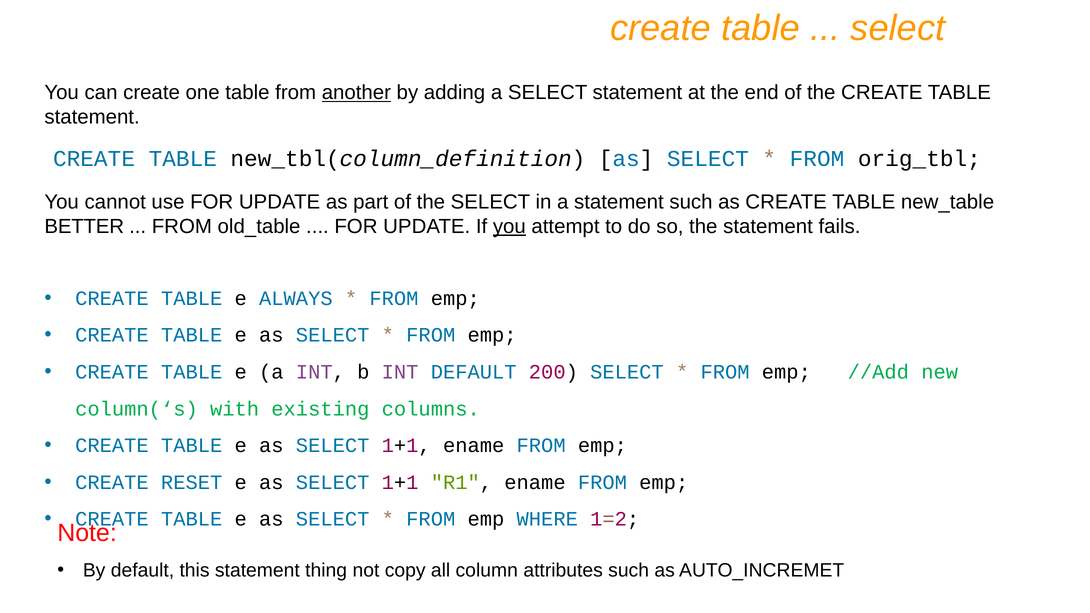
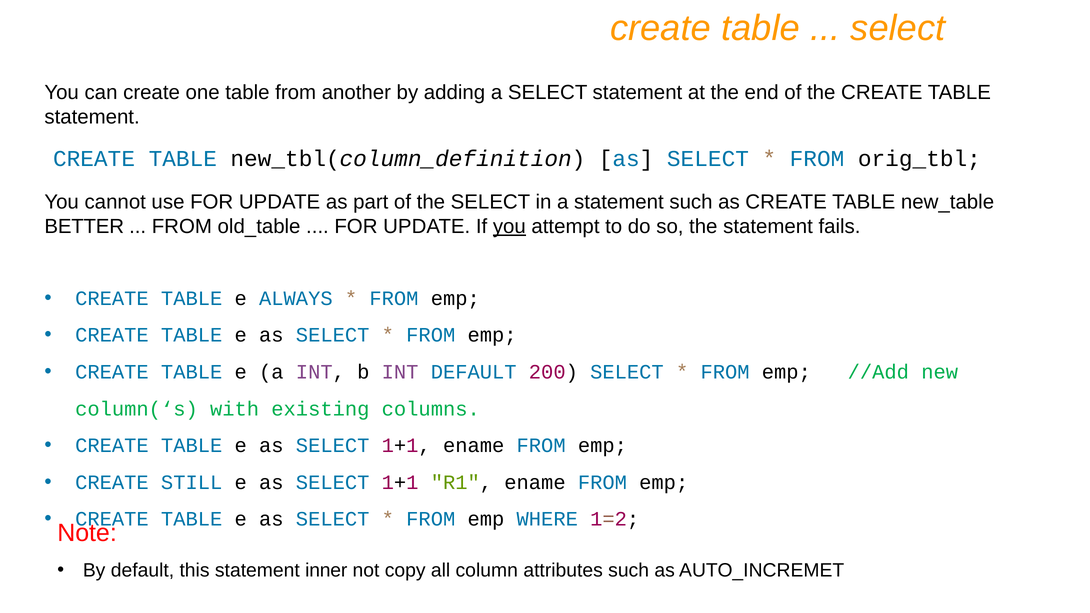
another underline: present -> none
RESET: RESET -> STILL
thing: thing -> inner
